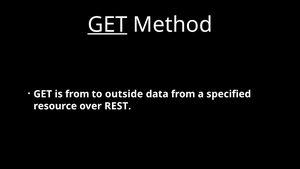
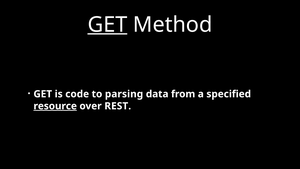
is from: from -> code
outside: outside -> parsing
resource underline: none -> present
